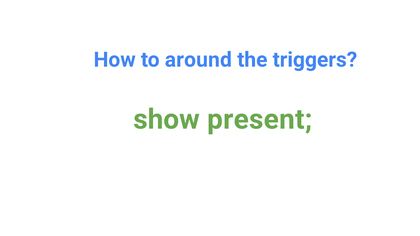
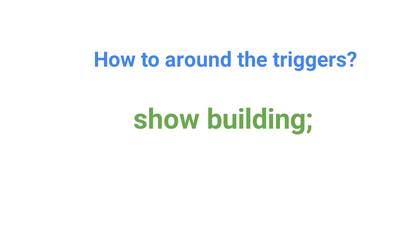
present: present -> building
